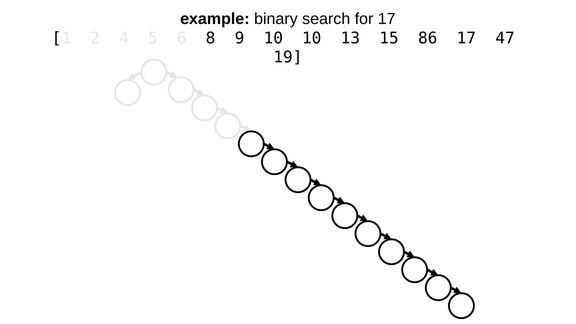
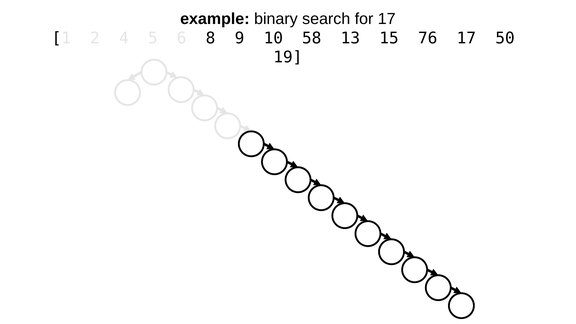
10 10: 10 -> 58
86: 86 -> 76
47: 47 -> 50
